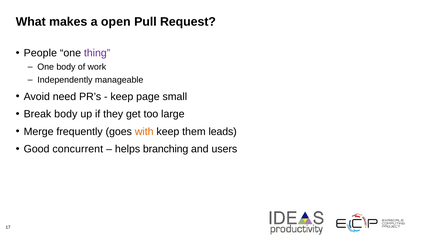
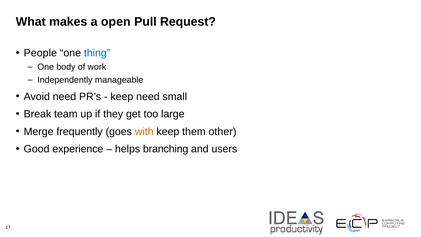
thing colour: purple -> blue
keep page: page -> need
Break body: body -> team
leads: leads -> other
concurrent: concurrent -> experience
